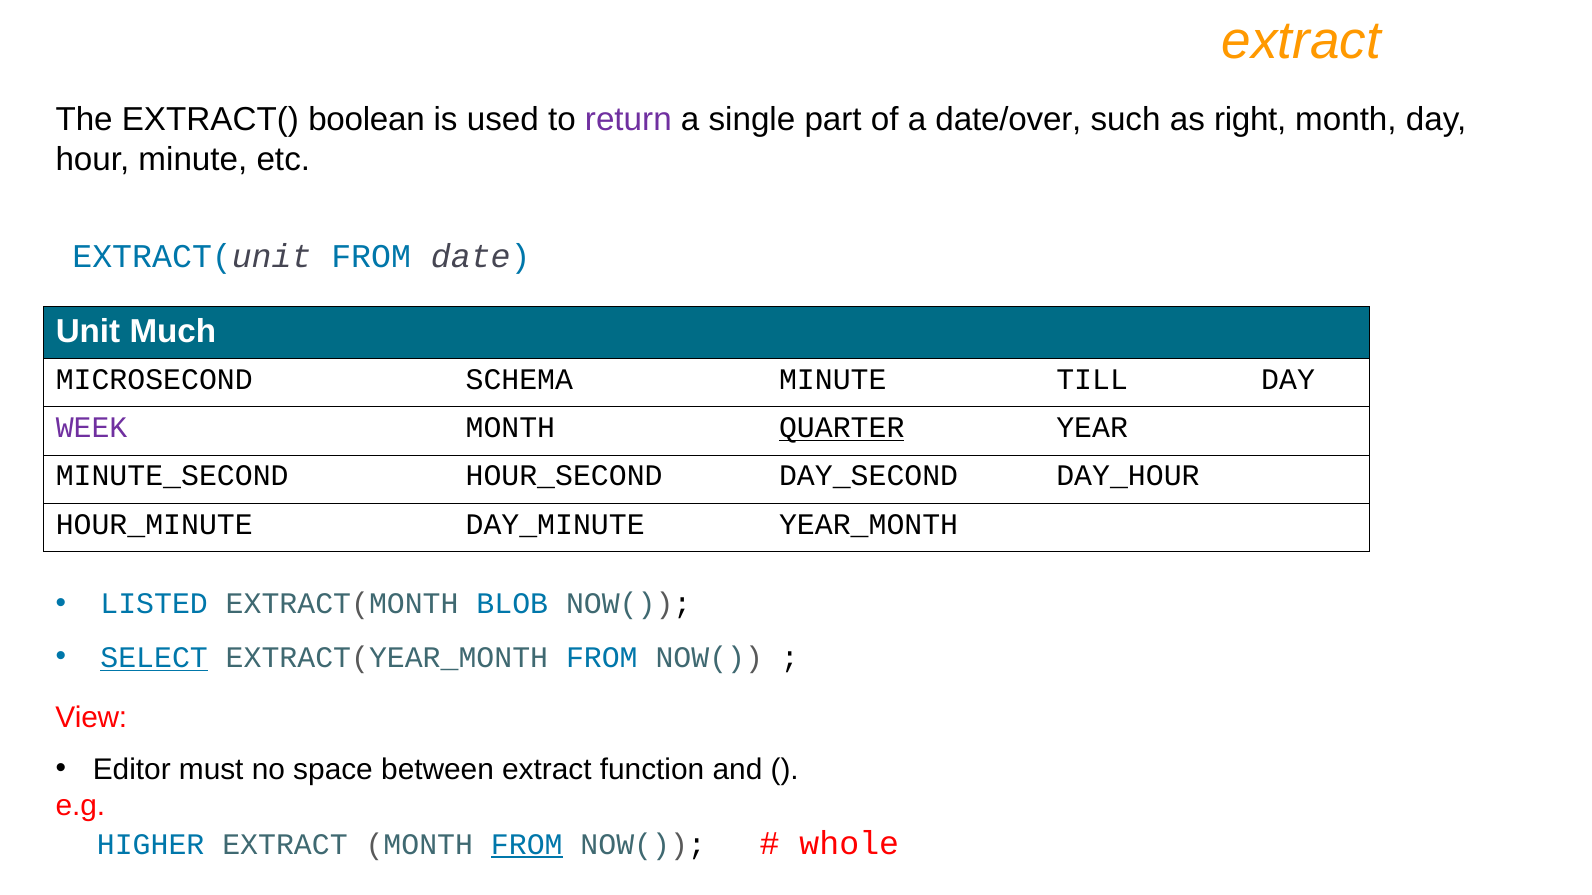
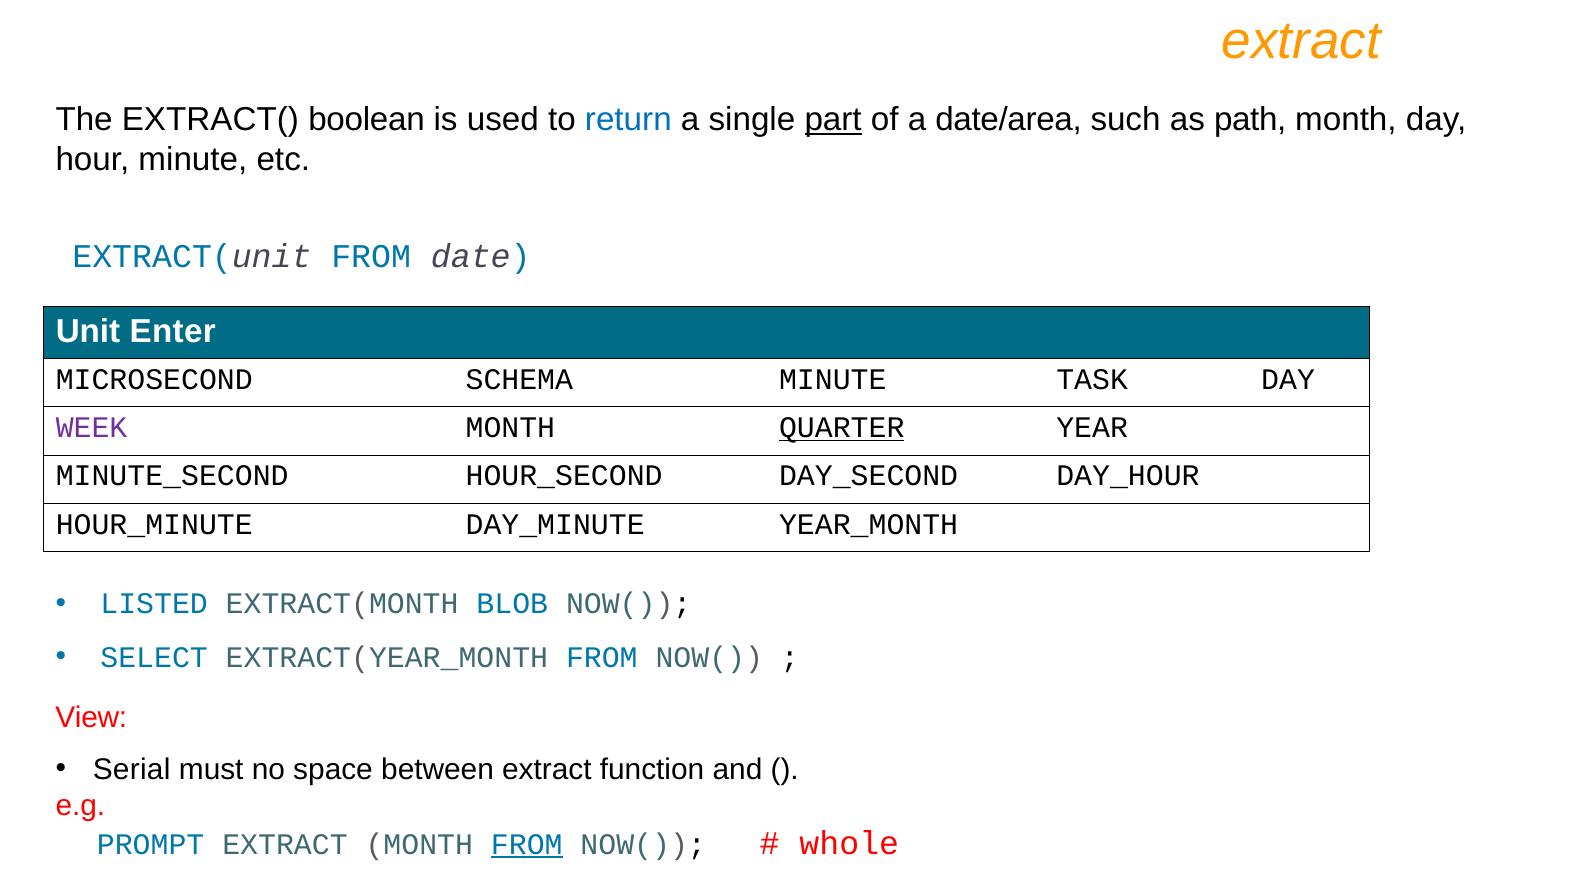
return colour: purple -> blue
part underline: none -> present
date/over: date/over -> date/area
right: right -> path
Much: Much -> Enter
TILL: TILL -> TASK
SELECT underline: present -> none
Editor: Editor -> Serial
HIGHER: HIGHER -> PROMPT
